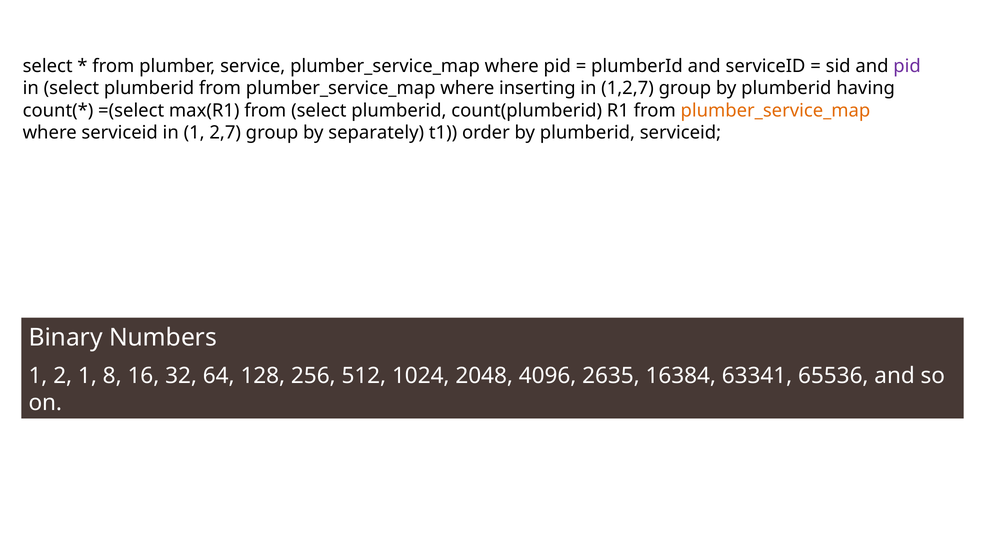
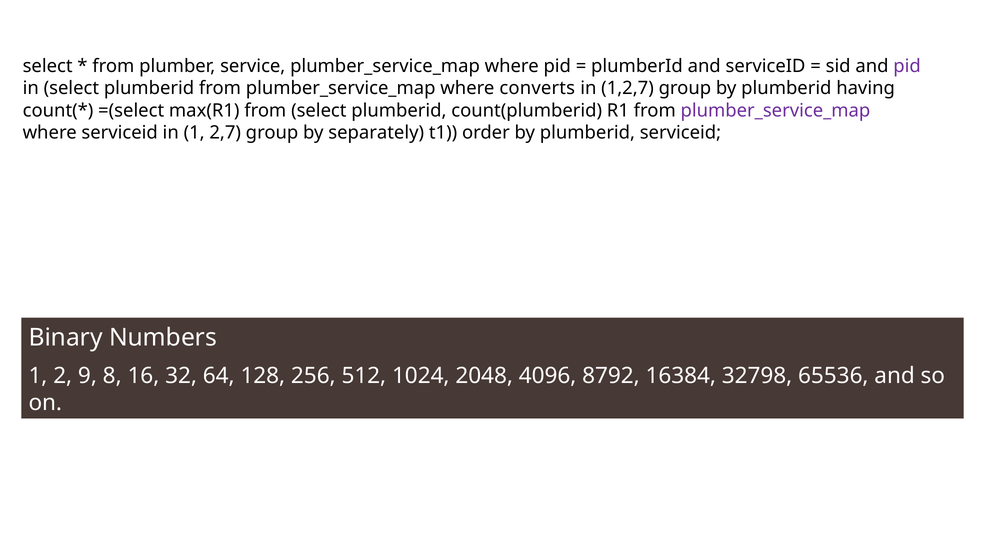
inserting: inserting -> converts
plumber_service_map at (775, 110) colour: orange -> purple
2 1: 1 -> 9
2635: 2635 -> 8792
63341: 63341 -> 32798
